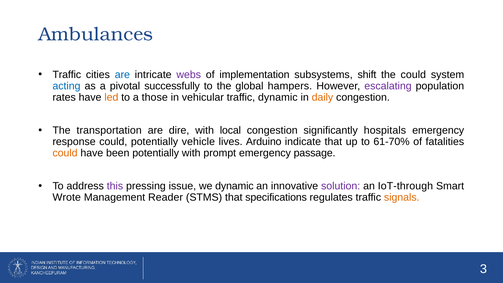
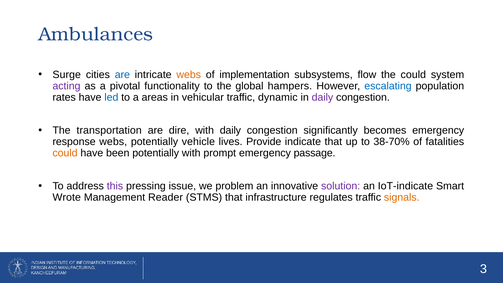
Traffic at (67, 75): Traffic -> Surge
webs at (189, 75) colour: purple -> orange
shift: shift -> flow
acting colour: blue -> purple
successfully: successfully -> functionality
escalating colour: purple -> blue
led colour: orange -> blue
those: those -> areas
daily at (322, 97) colour: orange -> purple
with local: local -> daily
hospitals: hospitals -> becomes
response could: could -> webs
Arduino: Arduino -> Provide
61-70%: 61-70% -> 38-70%
we dynamic: dynamic -> problem
IoT-through: IoT-through -> IoT-indicate
specifications: specifications -> infrastructure
